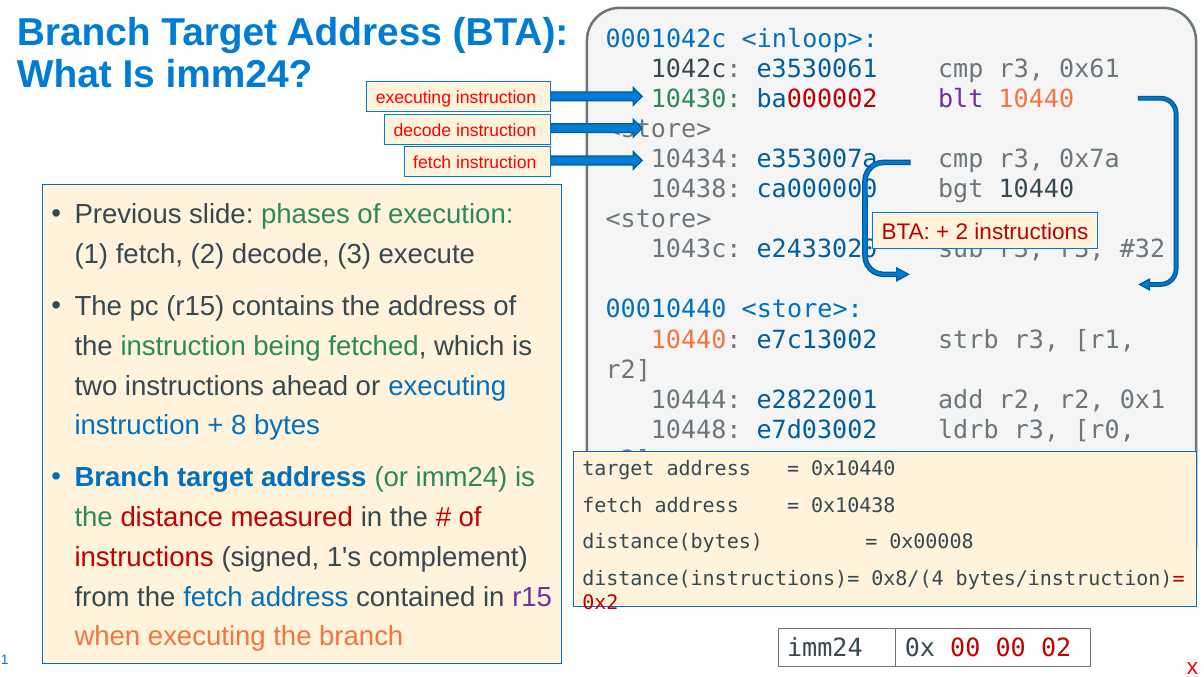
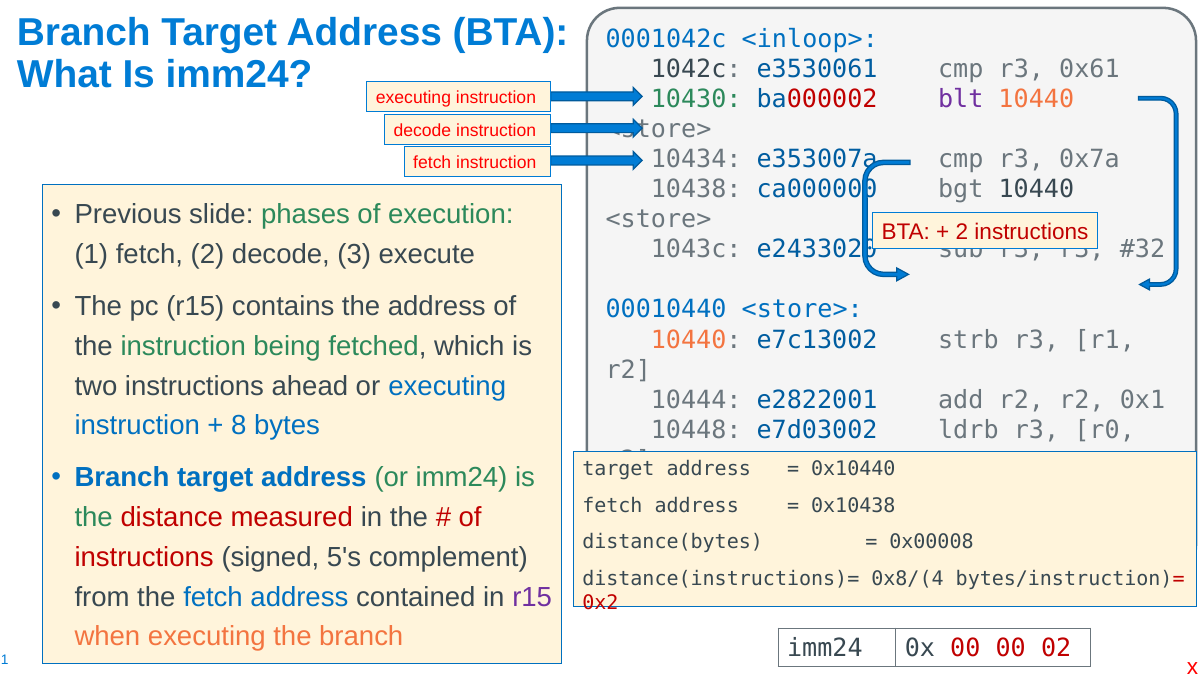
1's: 1's -> 5's
